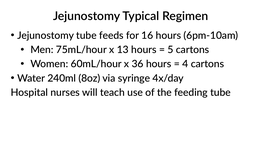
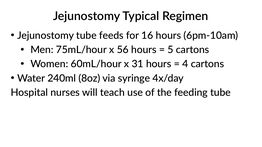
13: 13 -> 56
36: 36 -> 31
